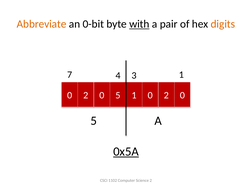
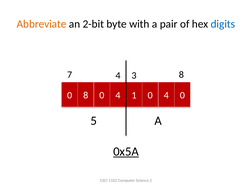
0-bit: 0-bit -> 2-bit
with underline: present -> none
digits colour: orange -> blue
7 1: 1 -> 8
2 at (86, 95): 2 -> 8
5 at (118, 95): 5 -> 4
1 0 2: 2 -> 4
